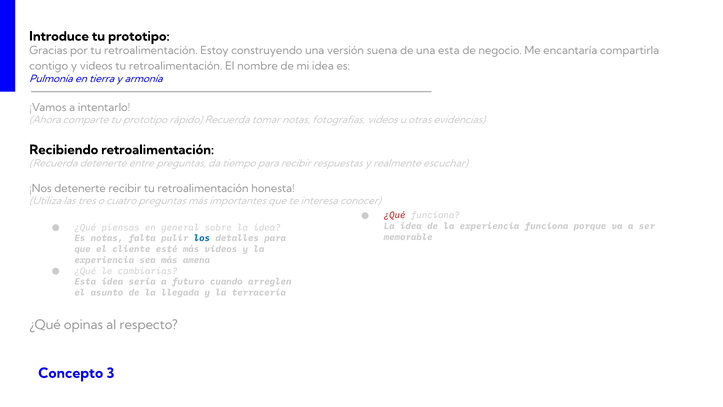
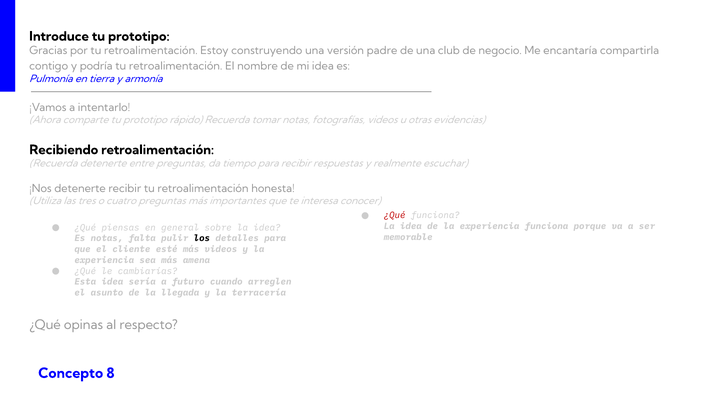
suena: suena -> padre
una esta: esta -> club
y videos: videos -> podría
los colour: blue -> black
3: 3 -> 8
